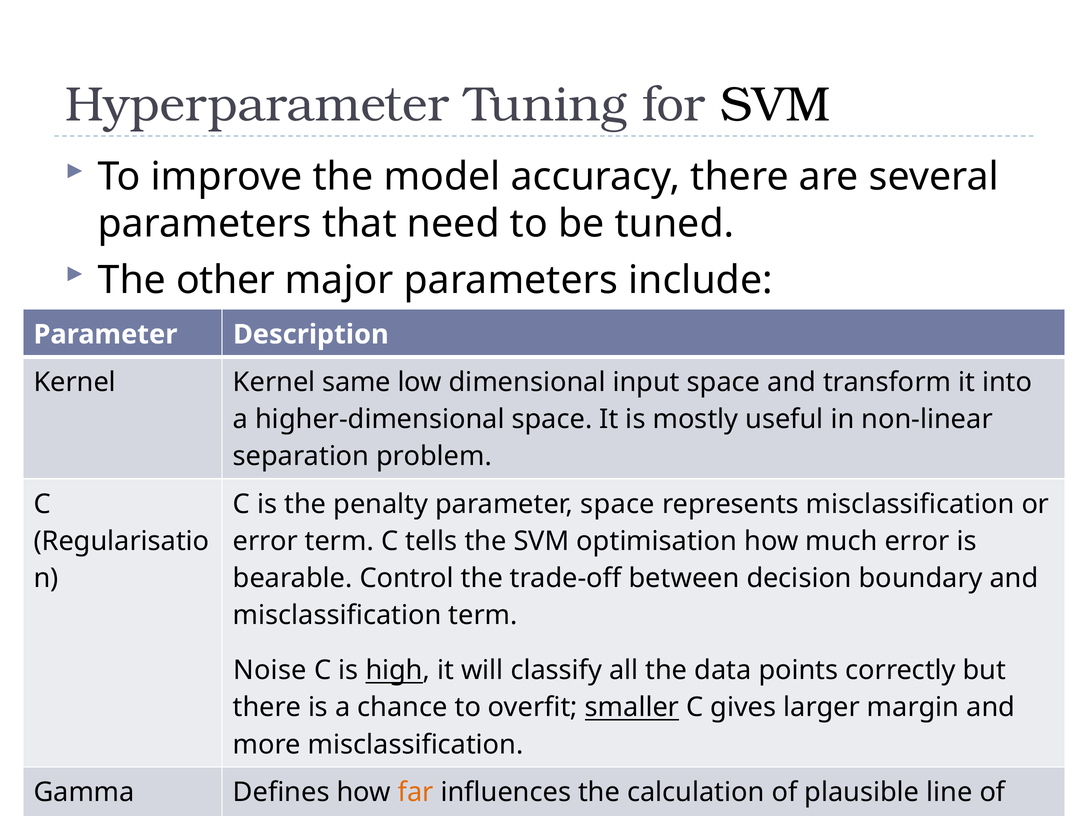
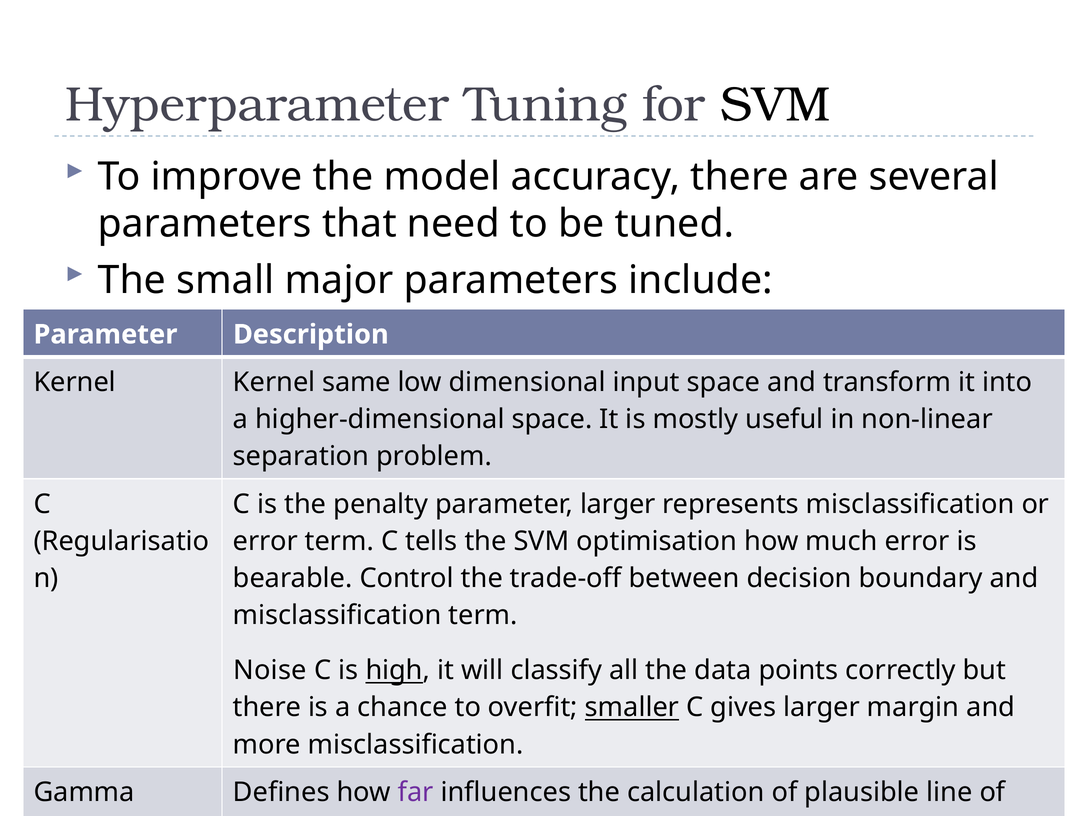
other: other -> small
parameter space: space -> larger
far at (416, 792) colour: orange -> purple
